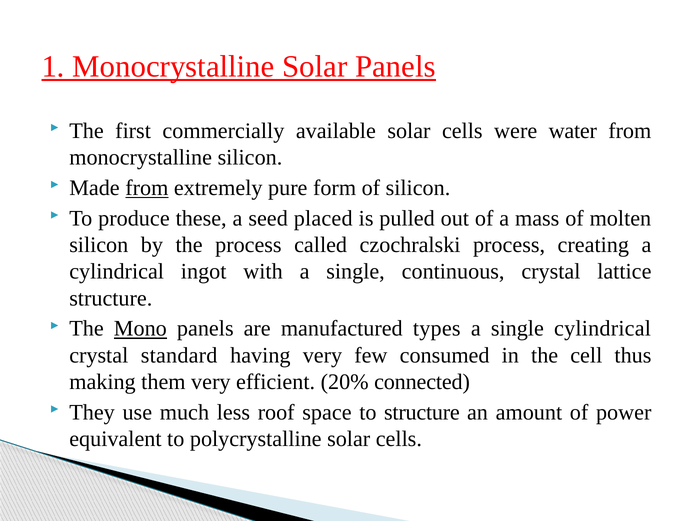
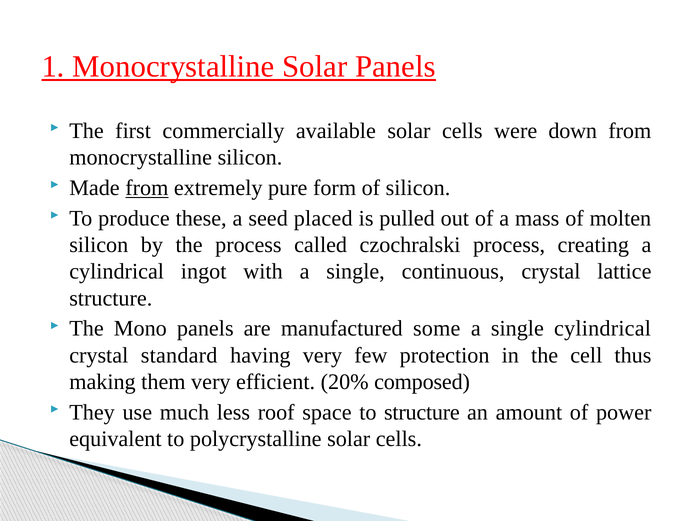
water: water -> down
Mono underline: present -> none
types: types -> some
consumed: consumed -> protection
connected: connected -> composed
